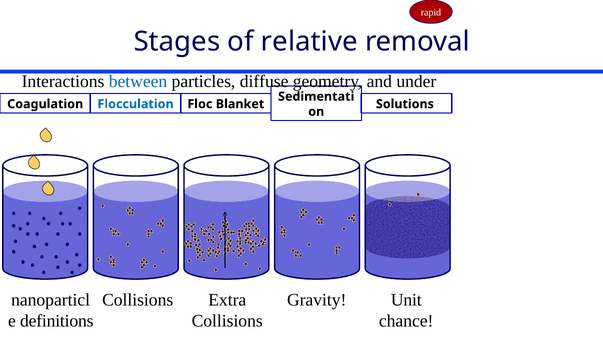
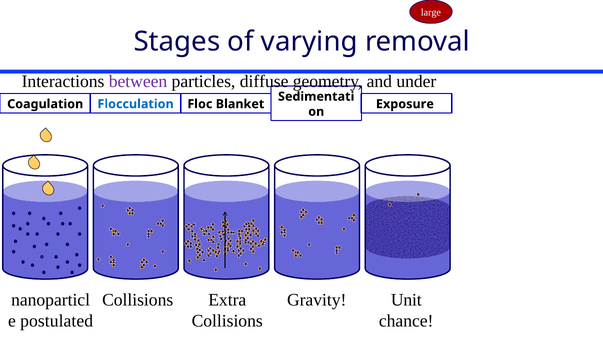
rapid: rapid -> large
relative: relative -> varying
between colour: blue -> purple
Solutions: Solutions -> Exposure
definitions: definitions -> postulated
